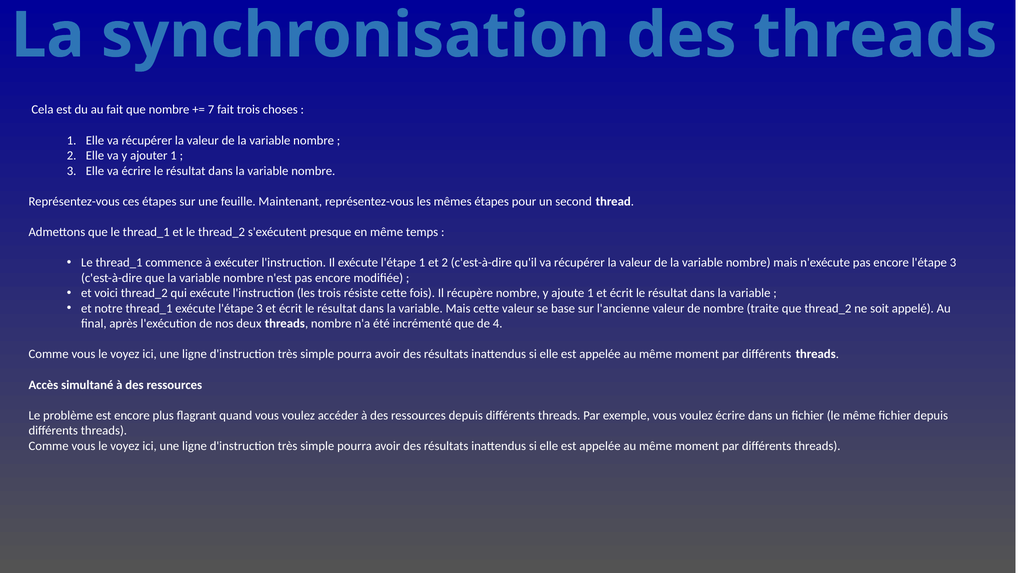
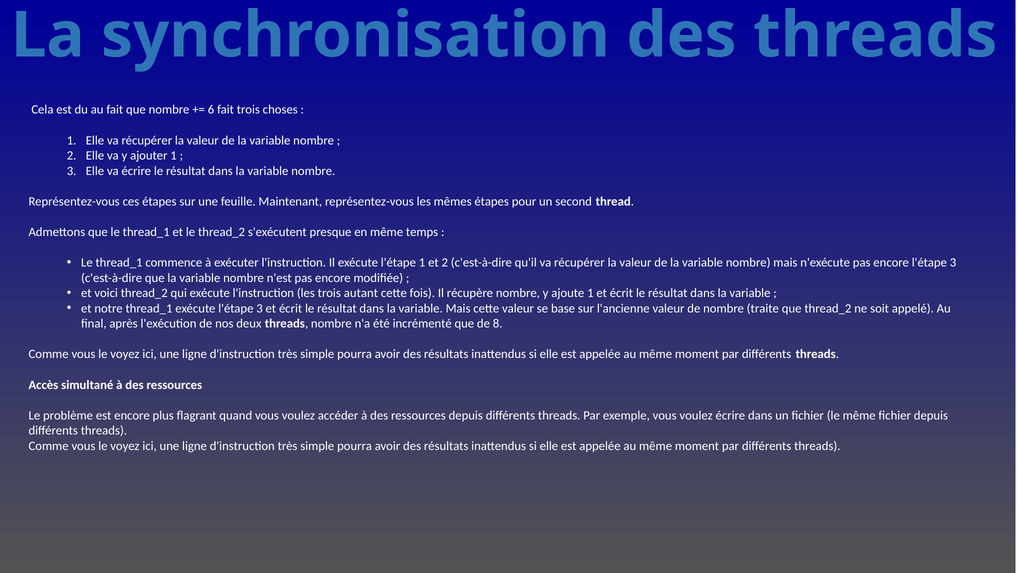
7: 7 -> 6
résiste: résiste -> autant
4: 4 -> 8
